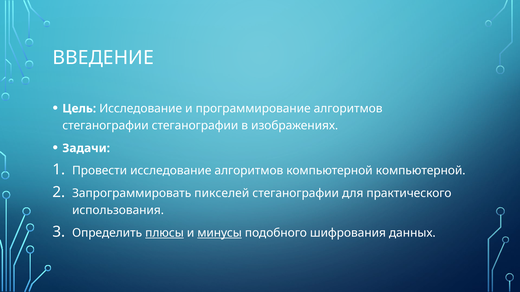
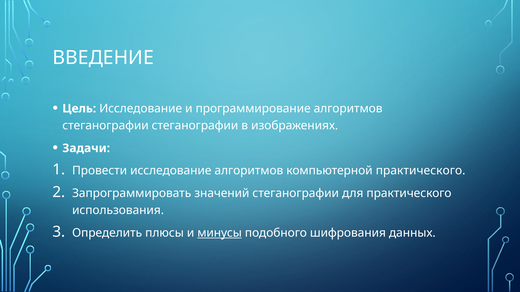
компьютерной компьютерной: компьютерной -> практического
пикселей: пикселей -> значений
плюсы underline: present -> none
